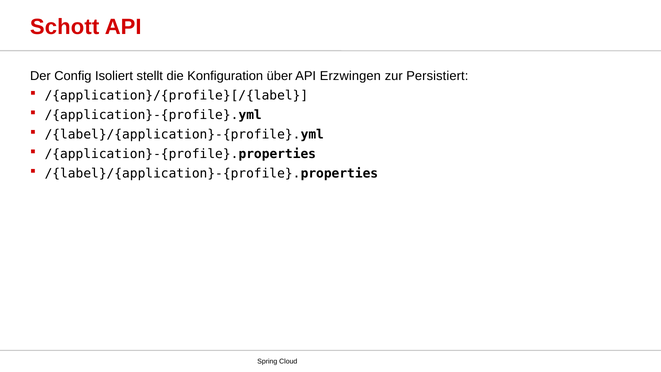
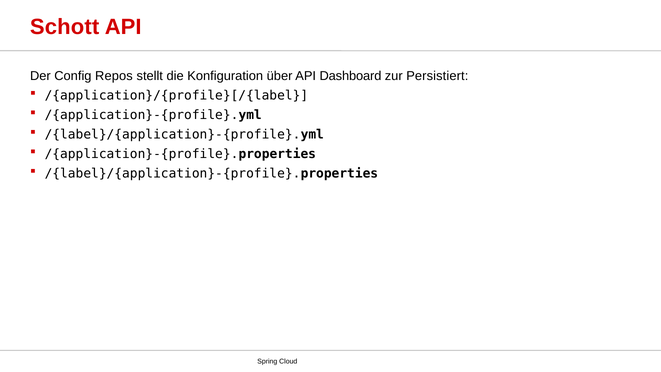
Isoliert: Isoliert -> Repos
Erzwingen: Erzwingen -> Dashboard
